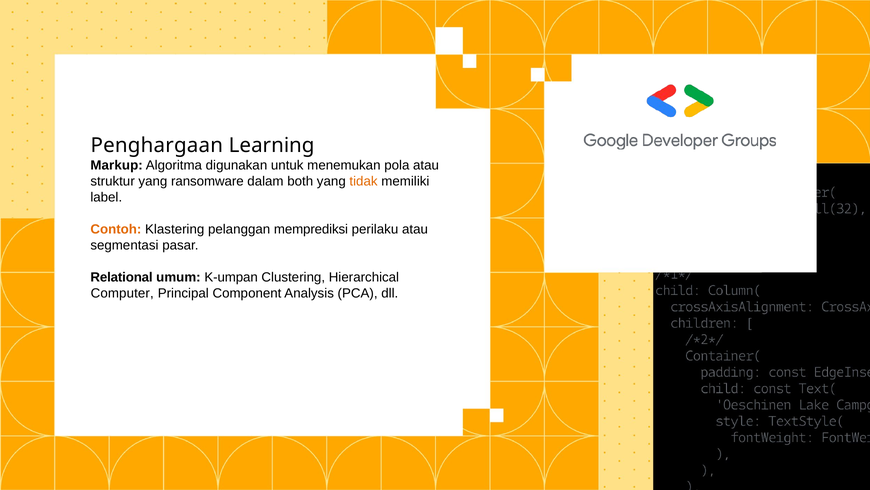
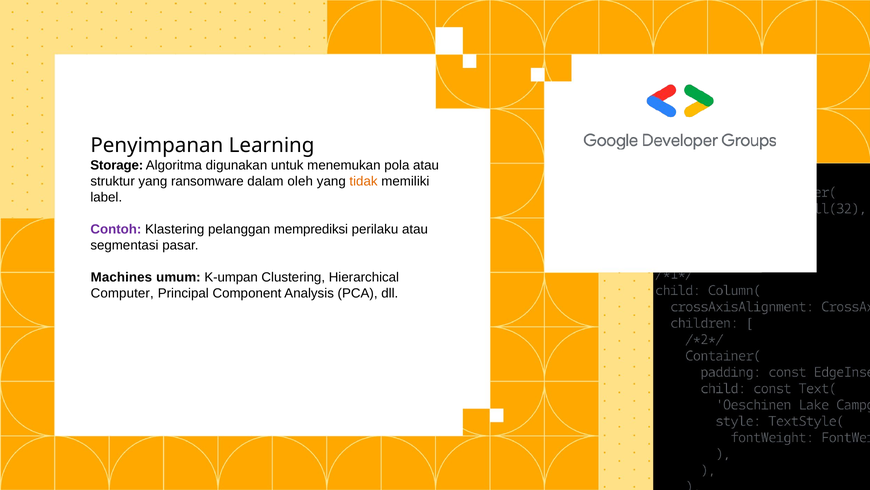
Penghargaan: Penghargaan -> Penyimpanan
Markup: Markup -> Storage
both: both -> oleh
Contoh colour: orange -> purple
Relational: Relational -> Machines
